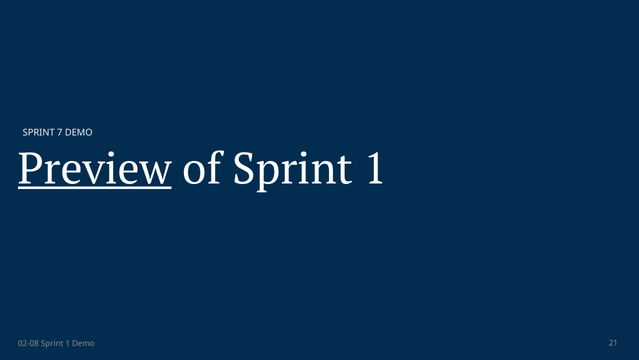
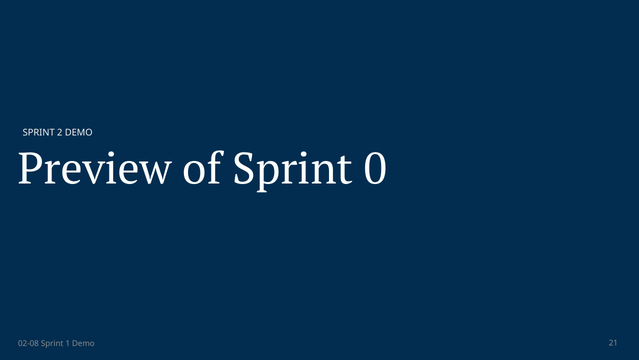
7: 7 -> 2
Preview underline: present -> none
of Sprint 1: 1 -> 0
